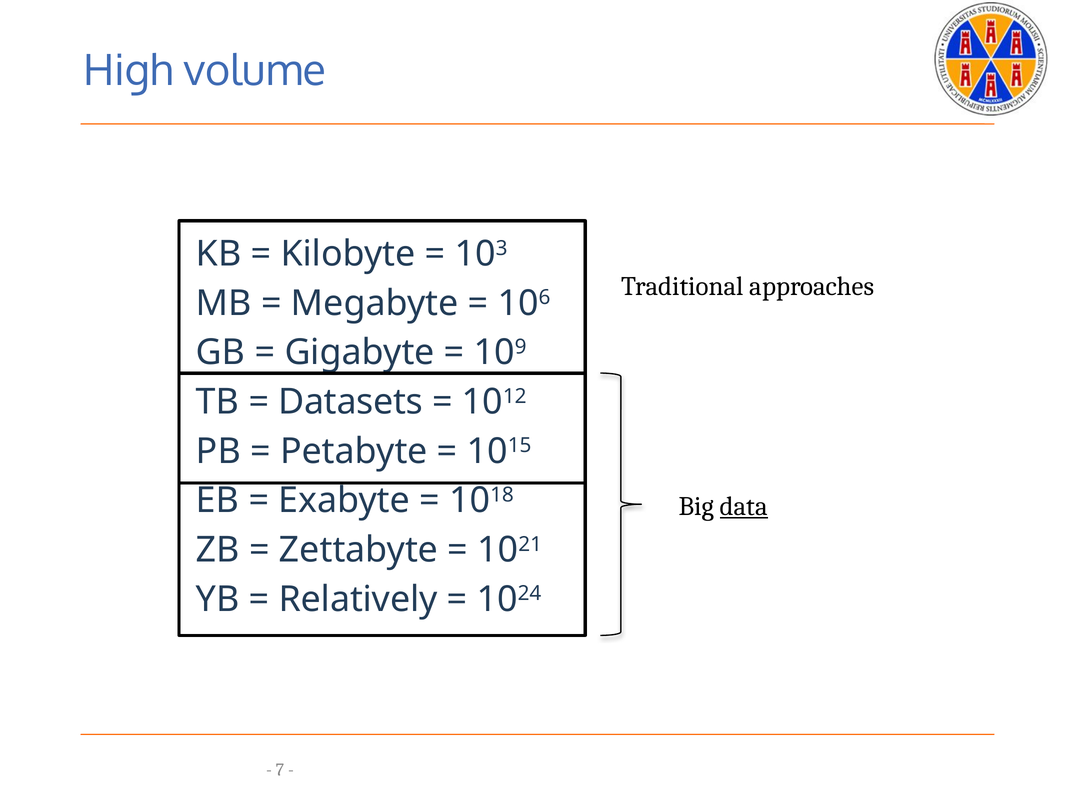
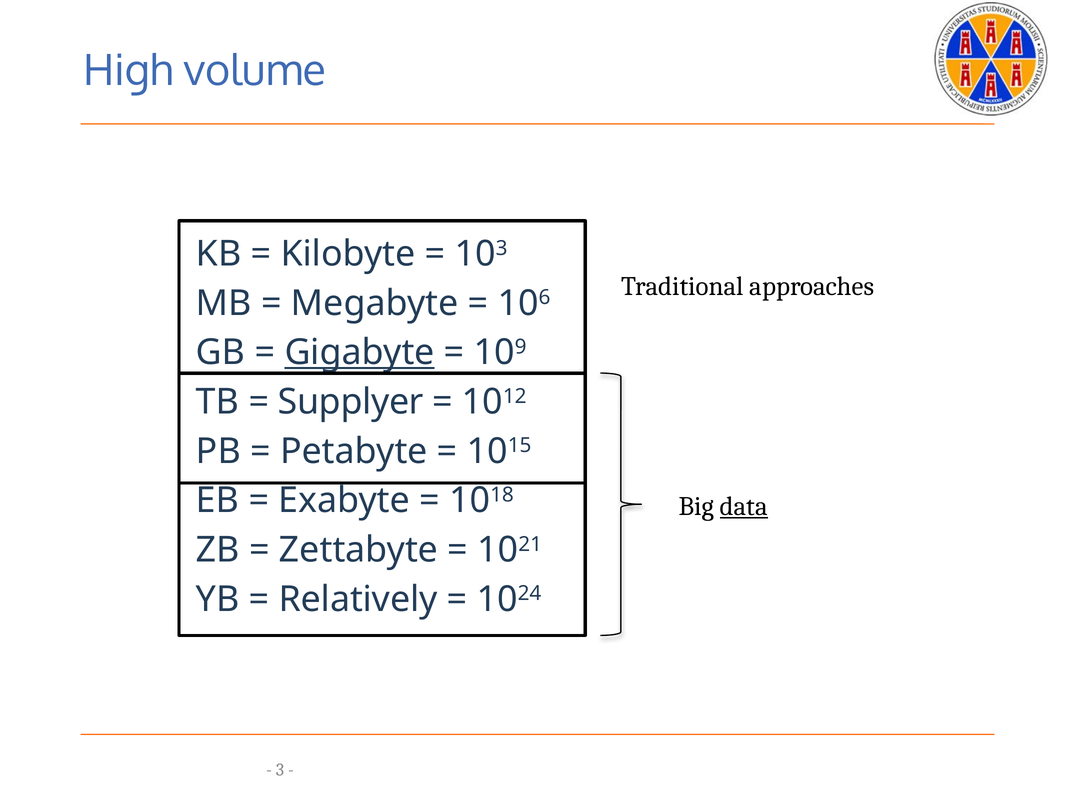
Gigabyte underline: none -> present
Datasets: Datasets -> Supplyer
7: 7 -> 3
